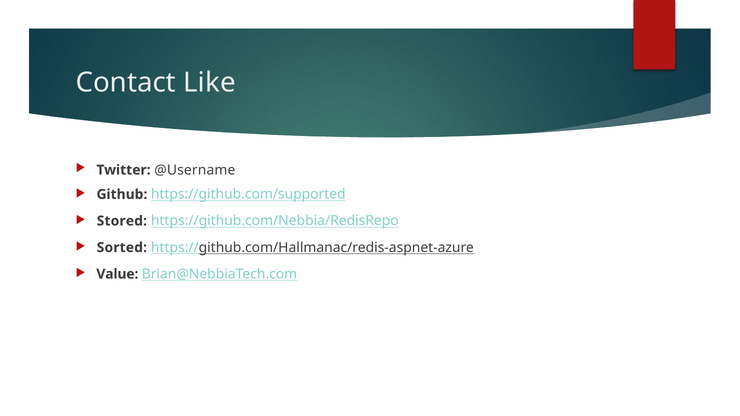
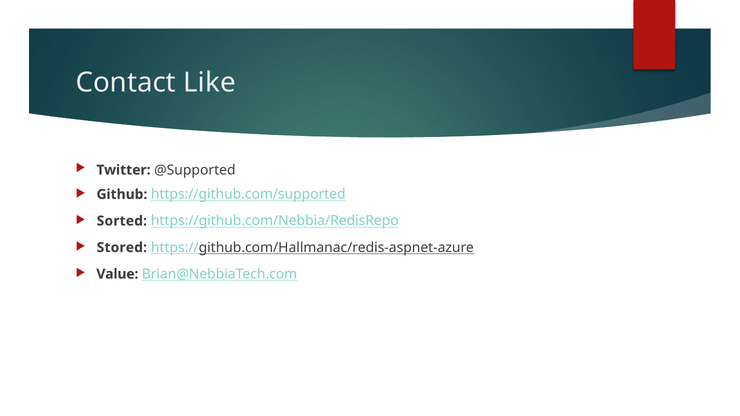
@Username: @Username -> @Supported
Stored: Stored -> Sorted
Sorted: Sorted -> Stored
